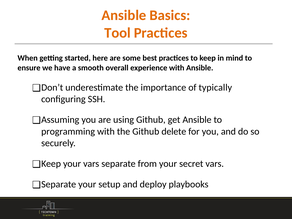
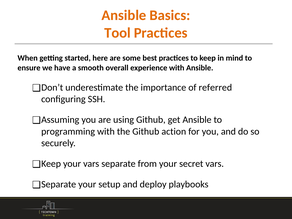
typically: typically -> referred
delete: delete -> action
